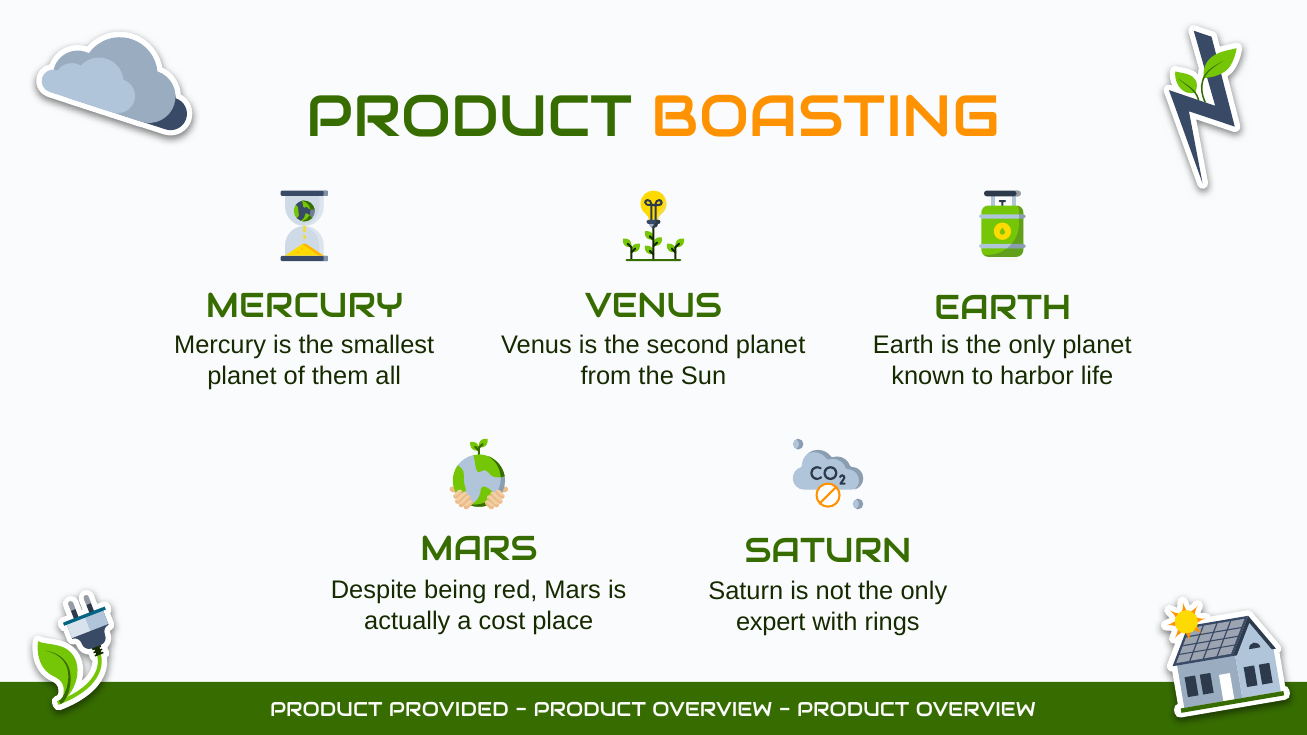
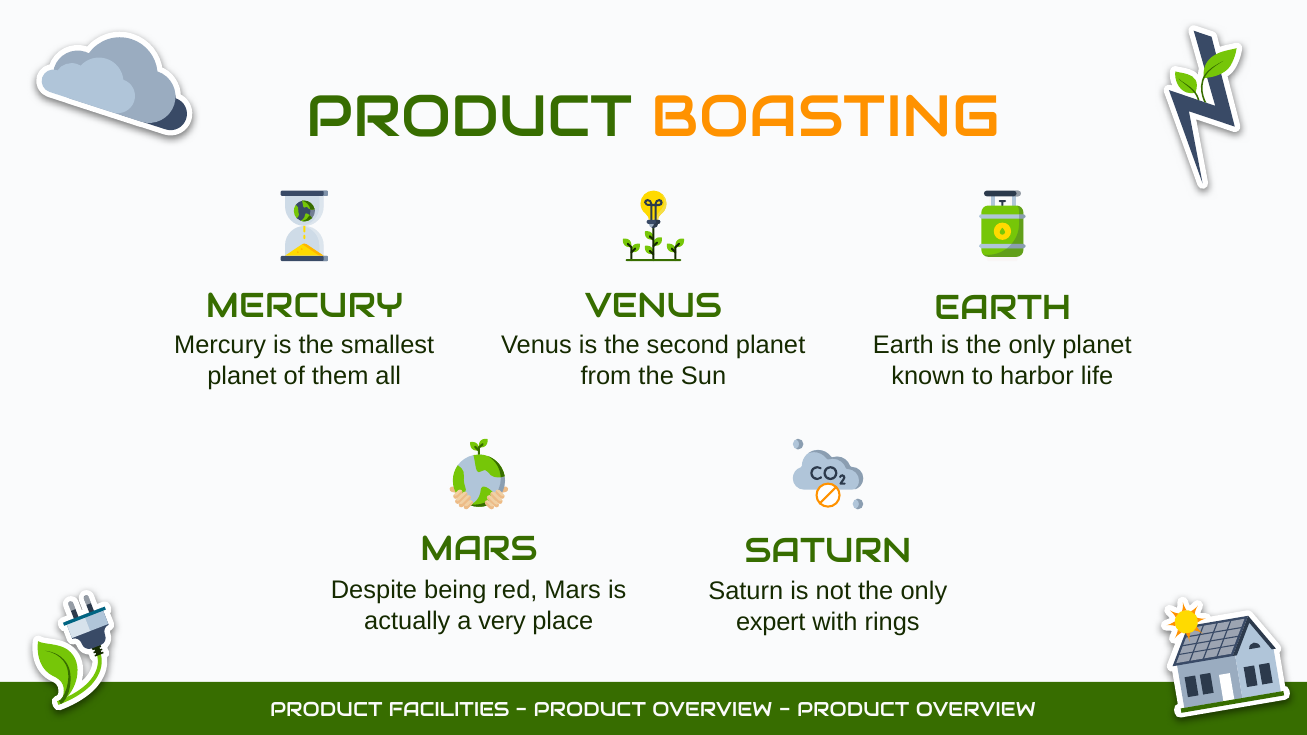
cost: cost -> very
PROVIDED: PROVIDED -> FACILITIES
